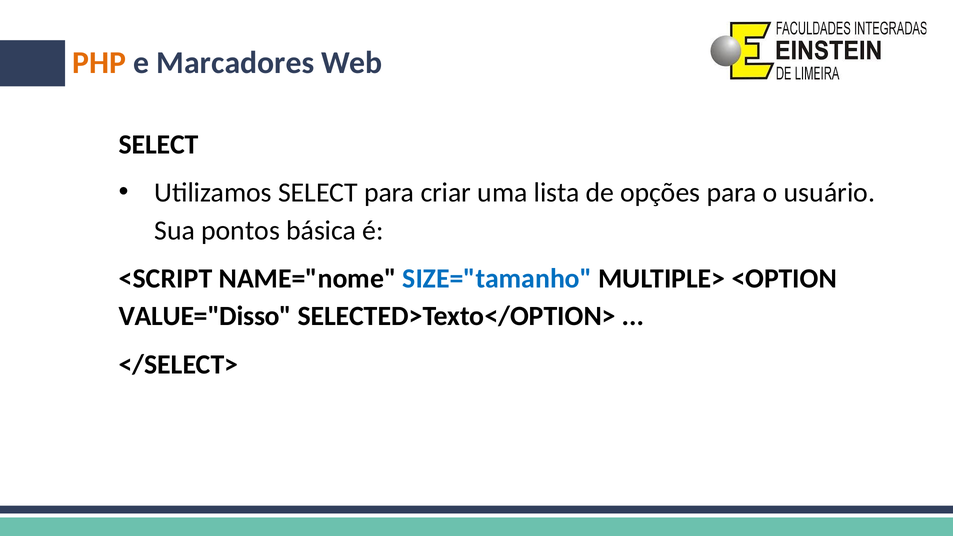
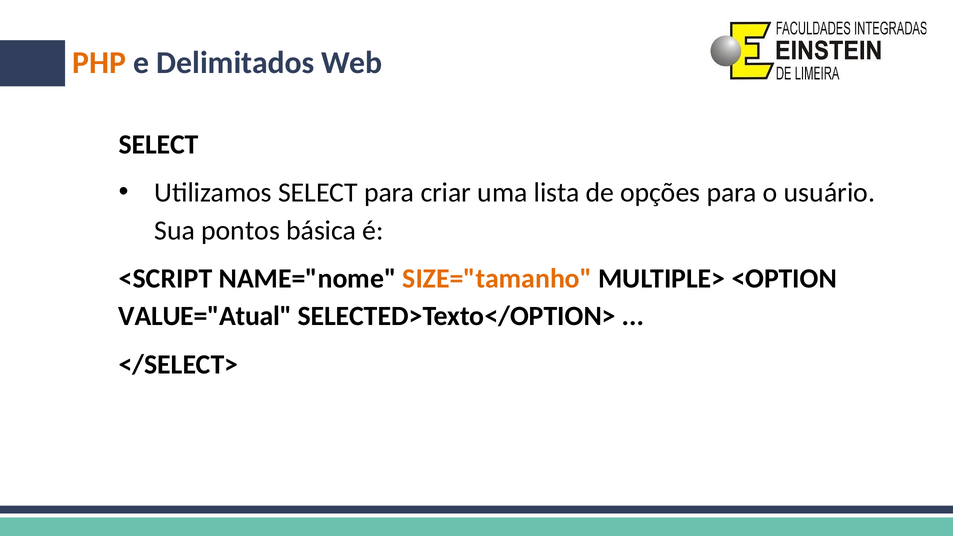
Marcadores: Marcadores -> Delimitados
SIZE="tamanho colour: blue -> orange
VALUE="Disso: VALUE="Disso -> VALUE="Atual
